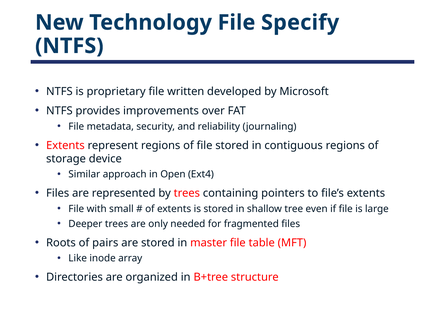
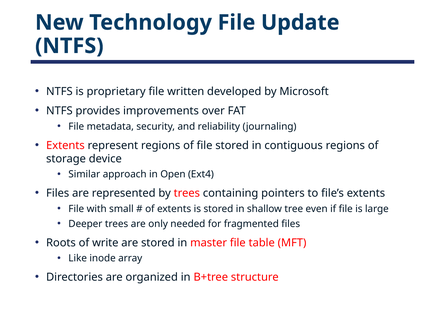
Specify: Specify -> Update
pairs: pairs -> write
